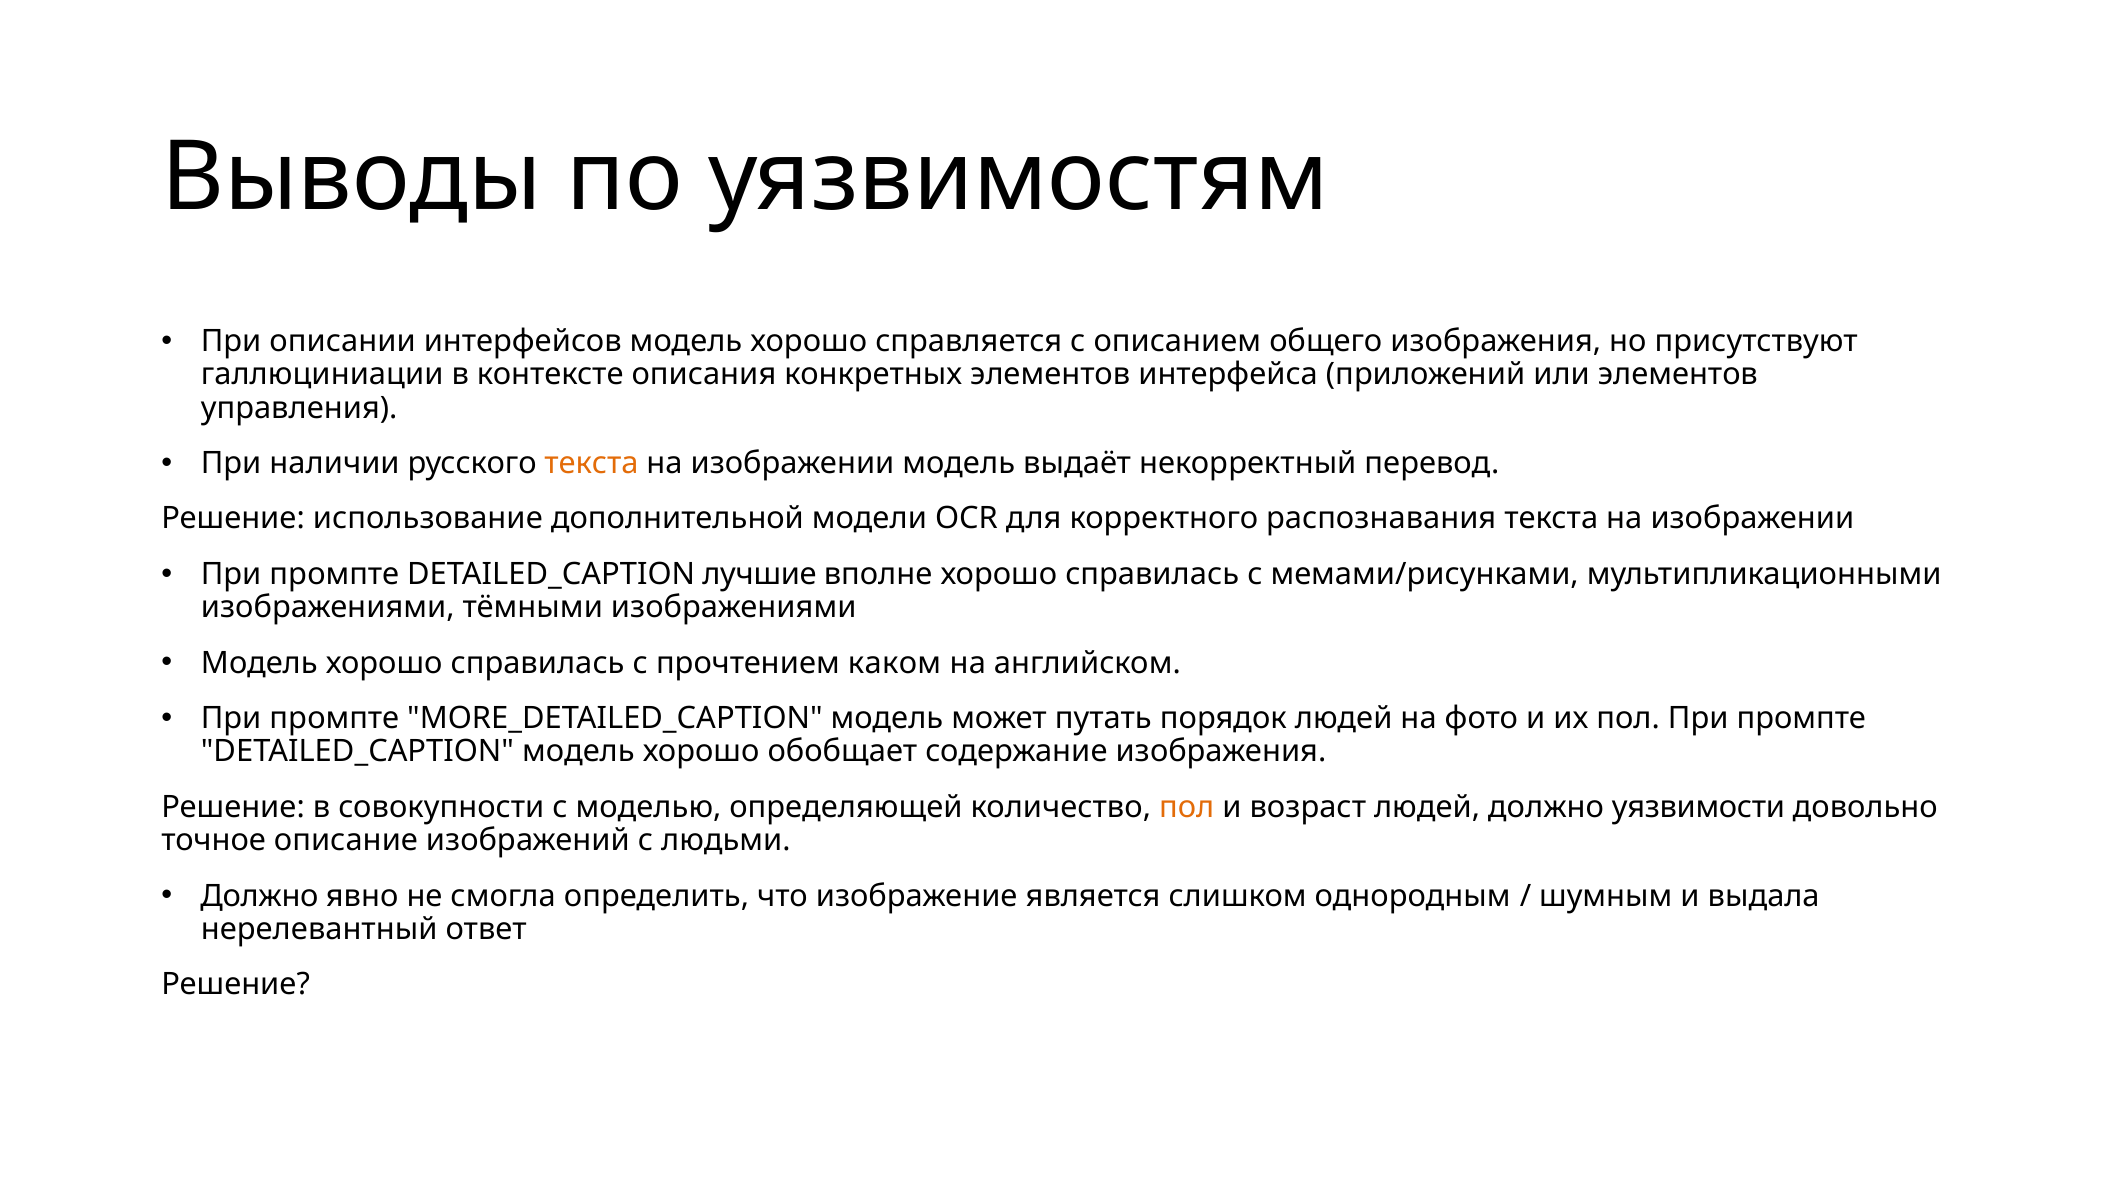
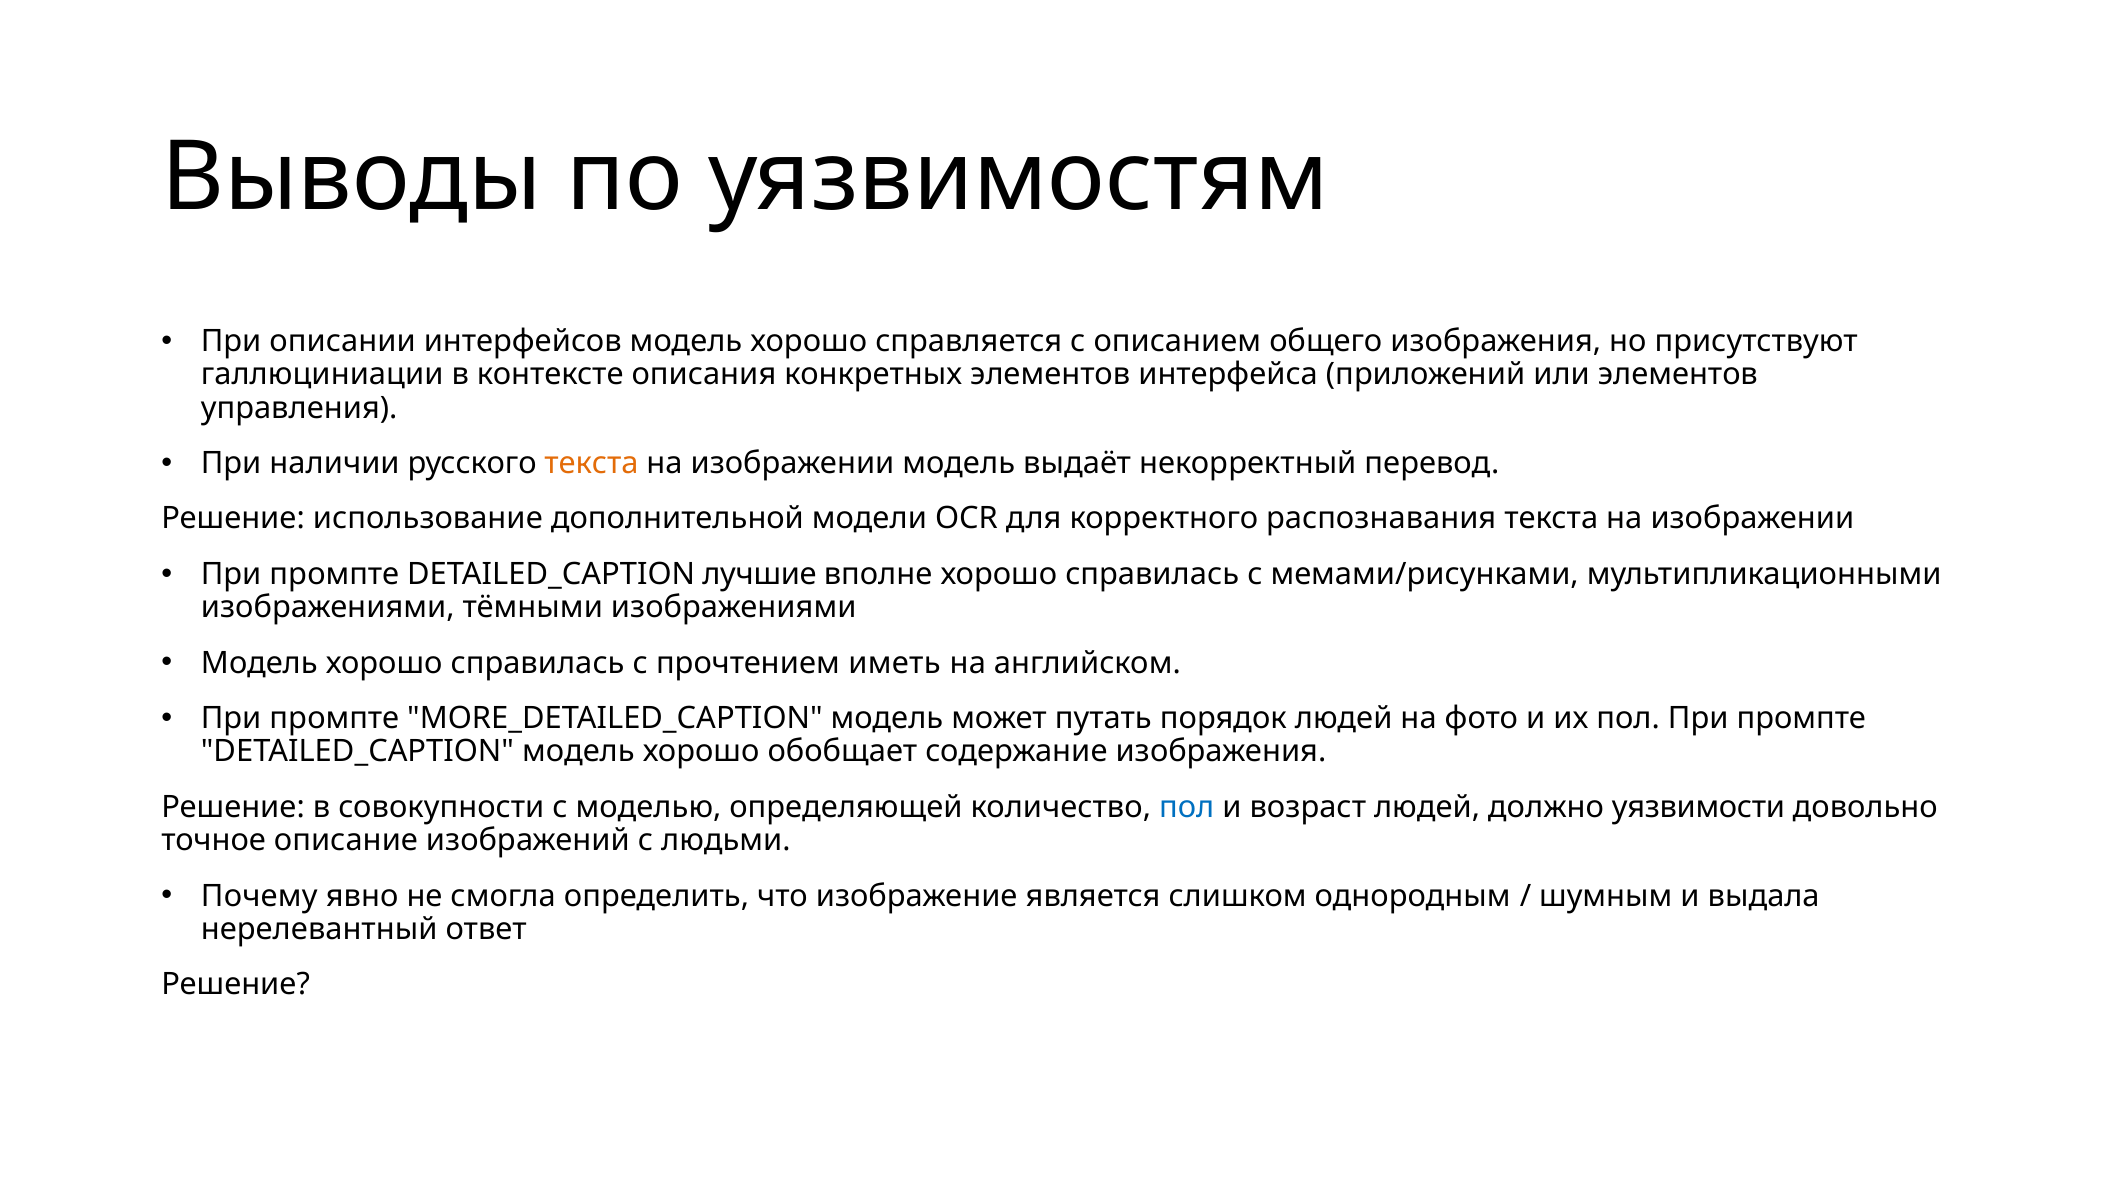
каком: каком -> иметь
пол at (1187, 807) colour: orange -> blue
Должно at (260, 896): Должно -> Почему
